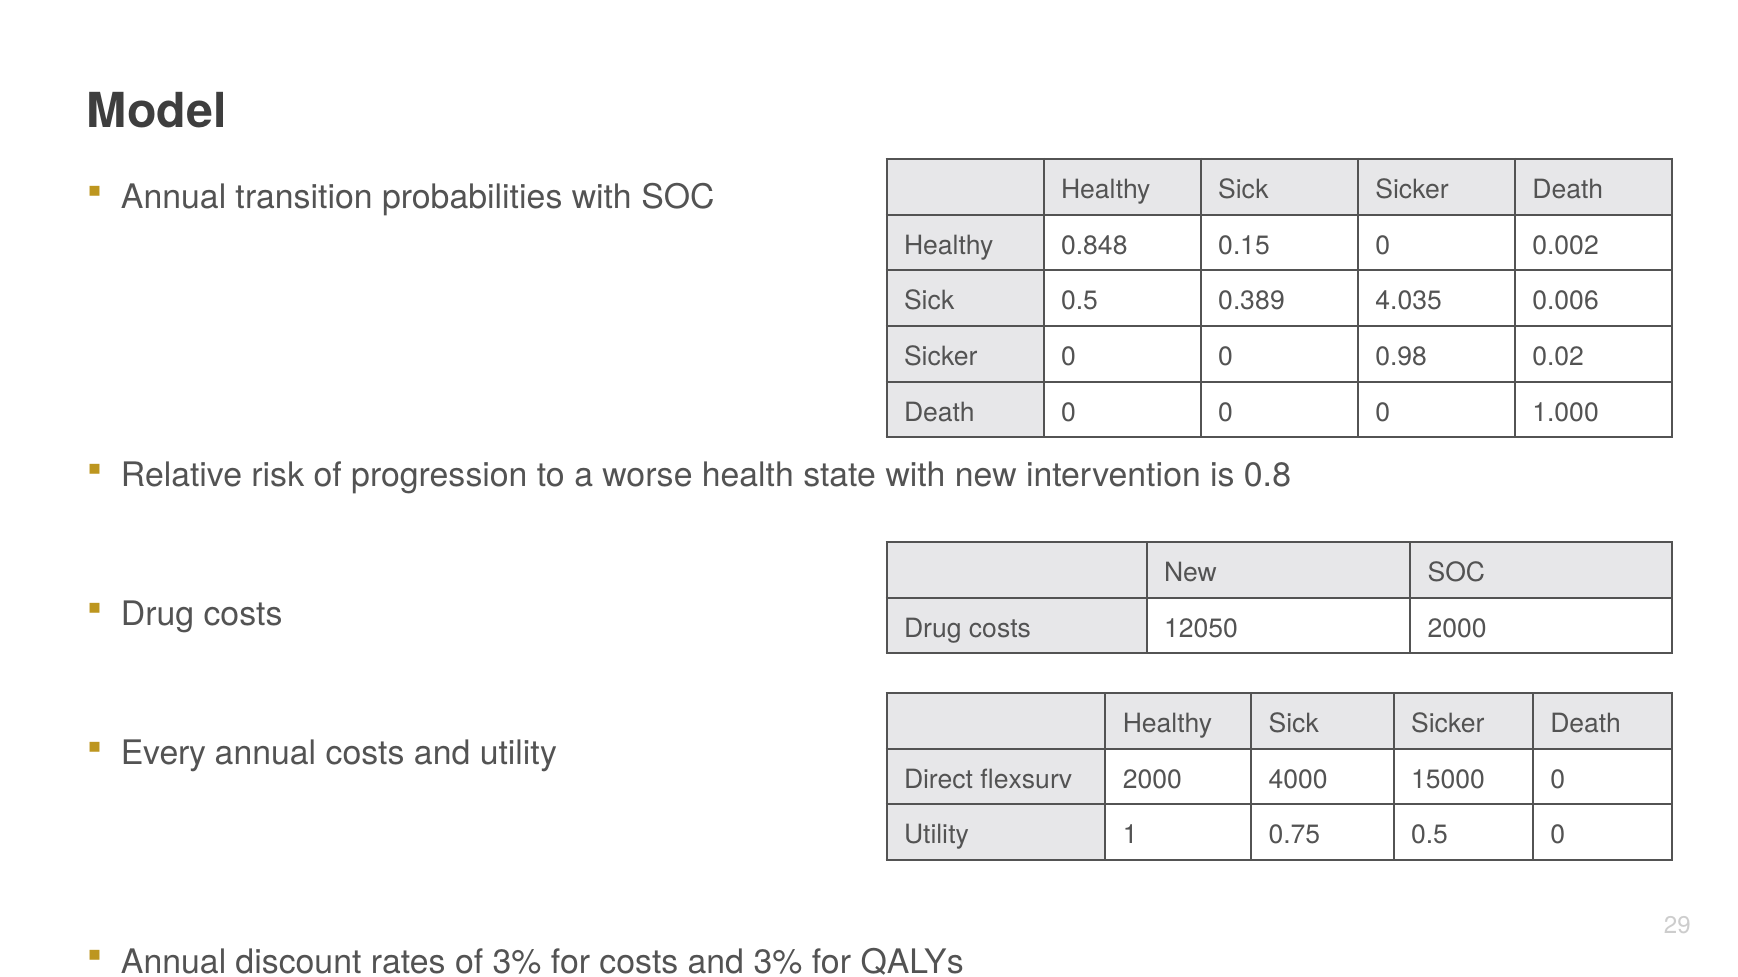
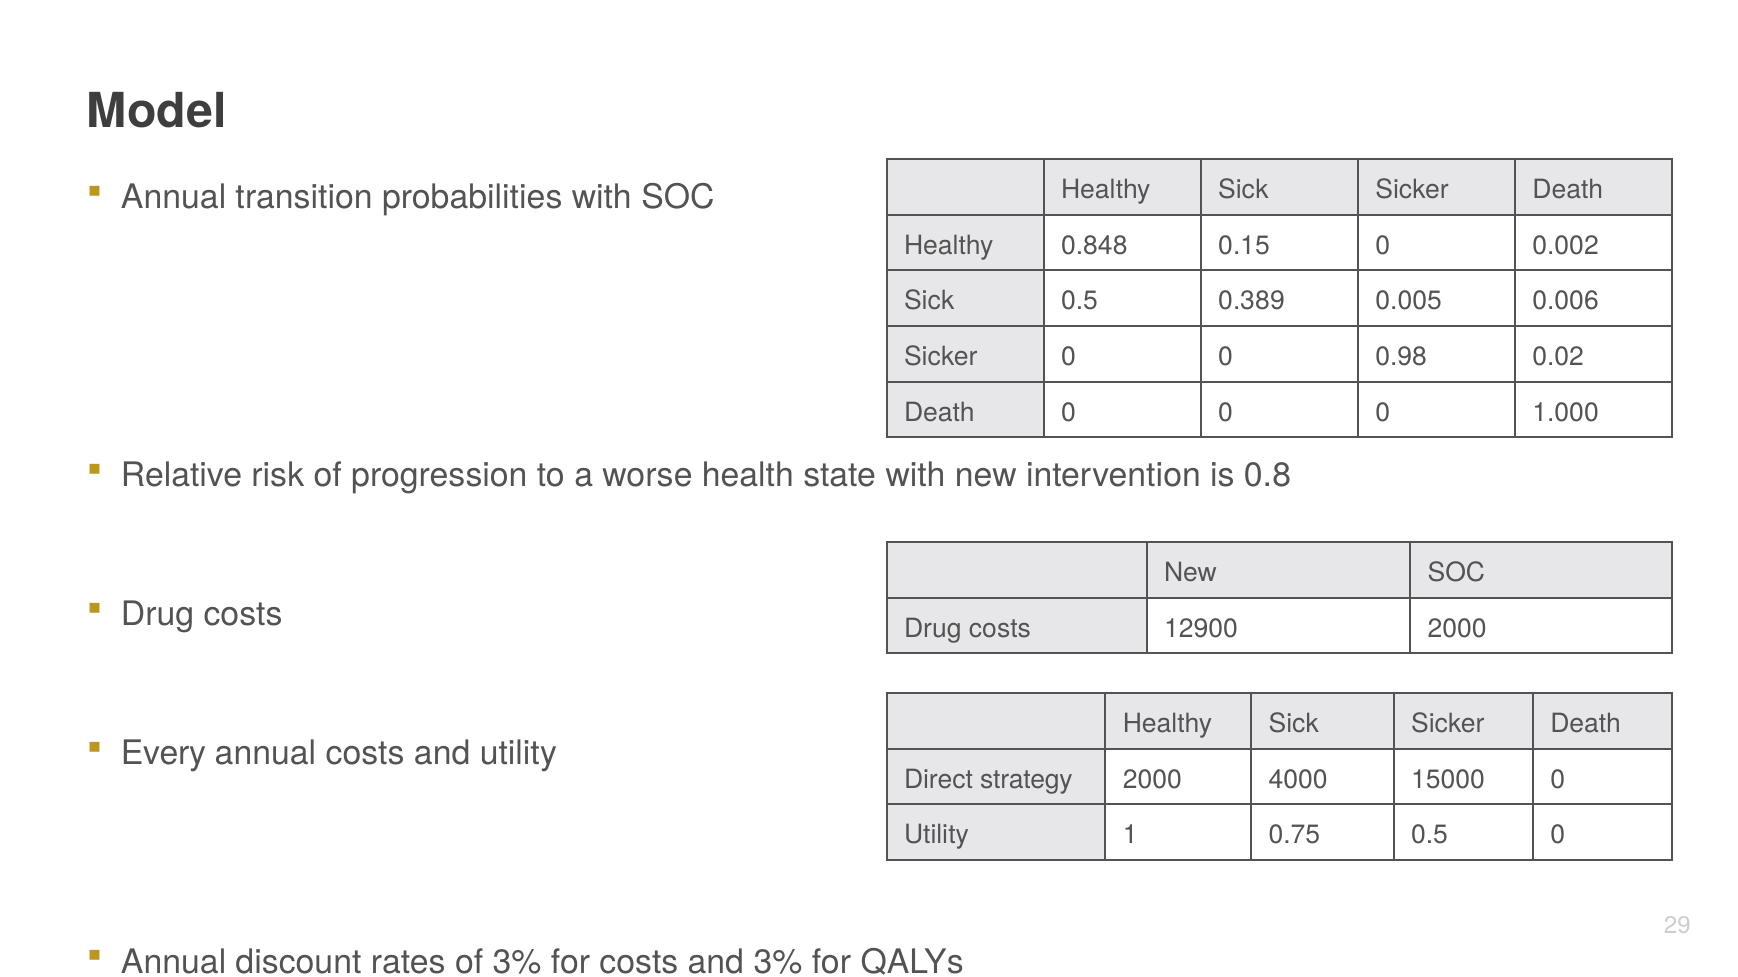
4.035: 4.035 -> 0.005
12050: 12050 -> 12900
flexsurv: flexsurv -> strategy
